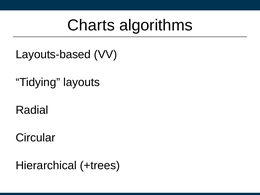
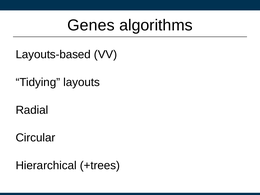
Charts: Charts -> Genes
